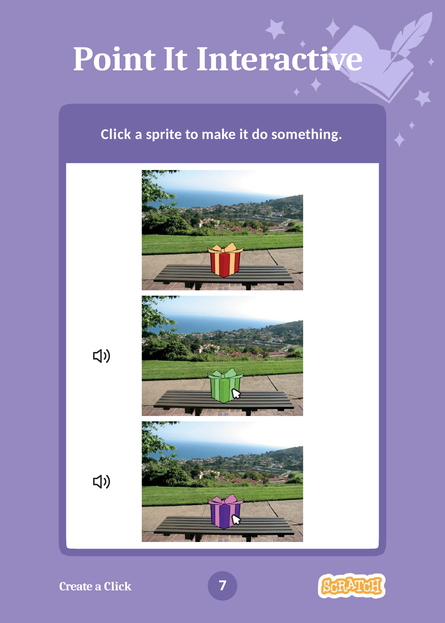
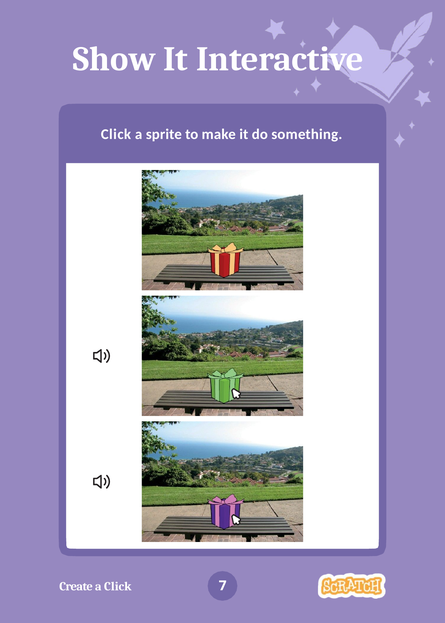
Point: Point -> Show
